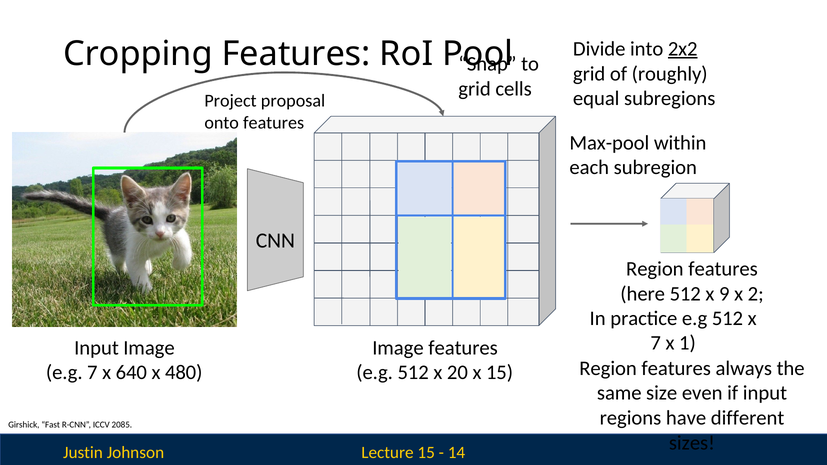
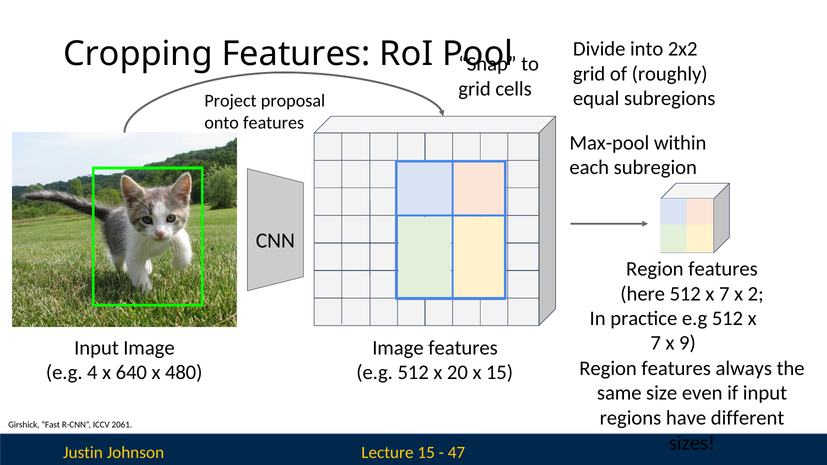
2x2 underline: present -> none
here 512 x 9: 9 -> 7
1: 1 -> 9
e.g 7: 7 -> 4
2085: 2085 -> 2061
14: 14 -> 47
